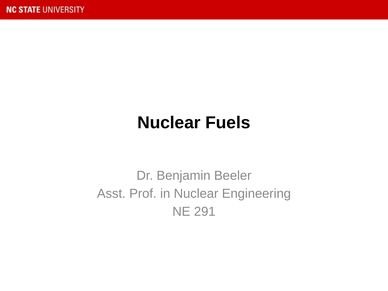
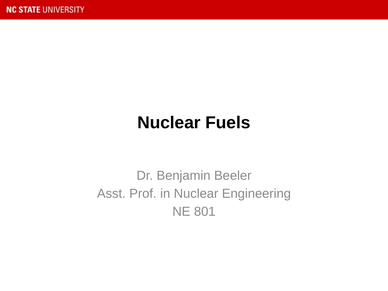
291: 291 -> 801
